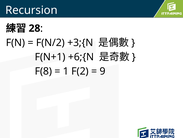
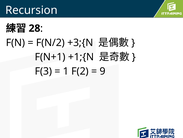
+6;{N: +6;{N -> +1;{N
F(8: F(8 -> F(3
